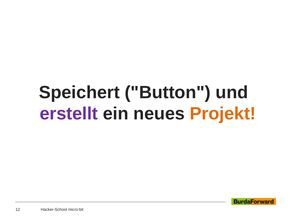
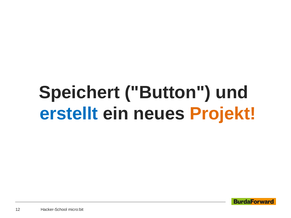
erstellt colour: purple -> blue
